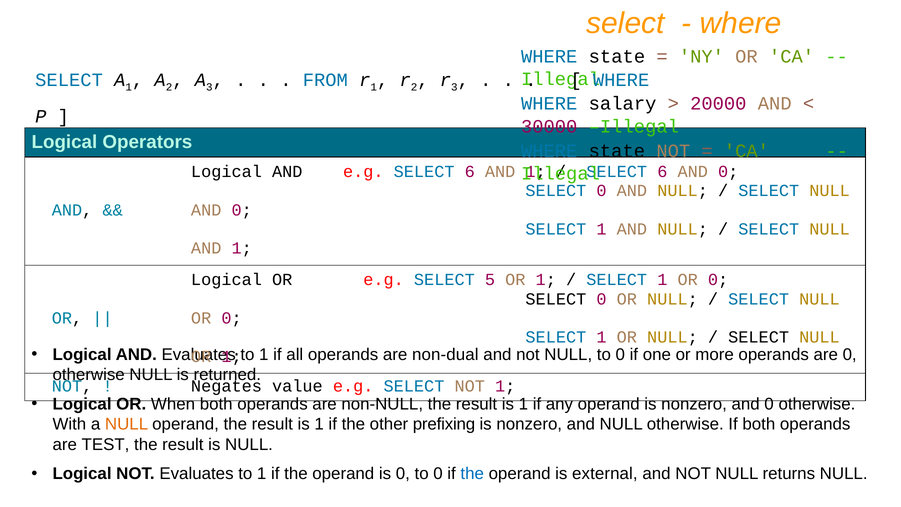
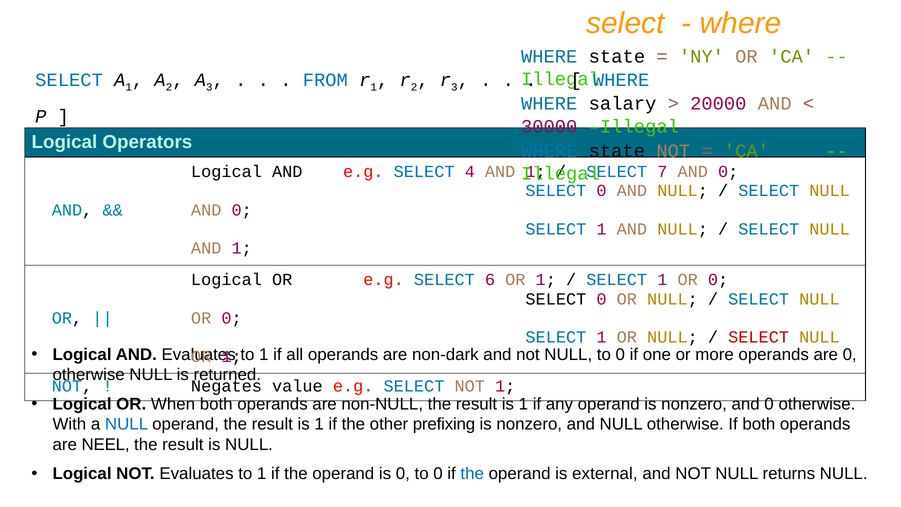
e.g SELECT 6: 6 -> 4
6 at (662, 172): 6 -> 7
5: 5 -> 6
SELECT at (759, 337) colour: black -> red
non-dual: non-dual -> non-dark
NULL at (127, 424) colour: orange -> blue
TEST: TEST -> NEEL
